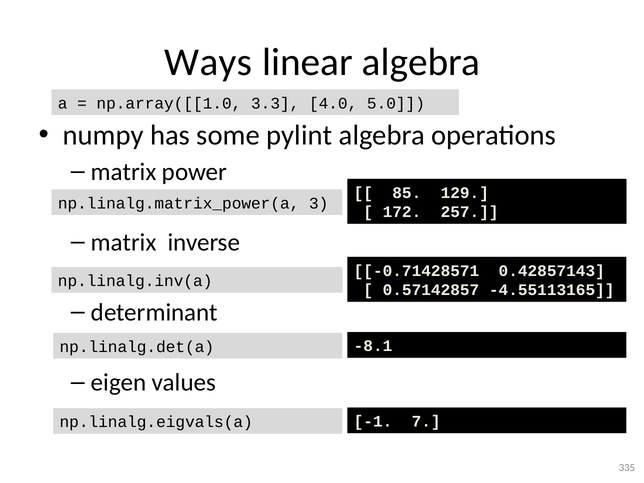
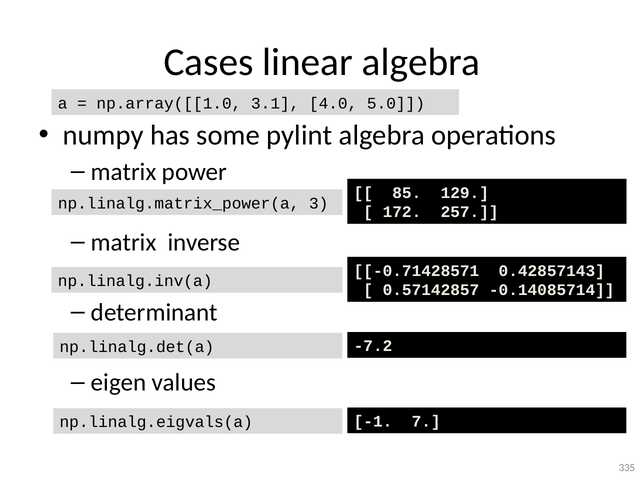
Ways: Ways -> Cases
3.3: 3.3 -> 3.1
-4.55113165: -4.55113165 -> -0.14085714
-8.1: -8.1 -> -7.2
